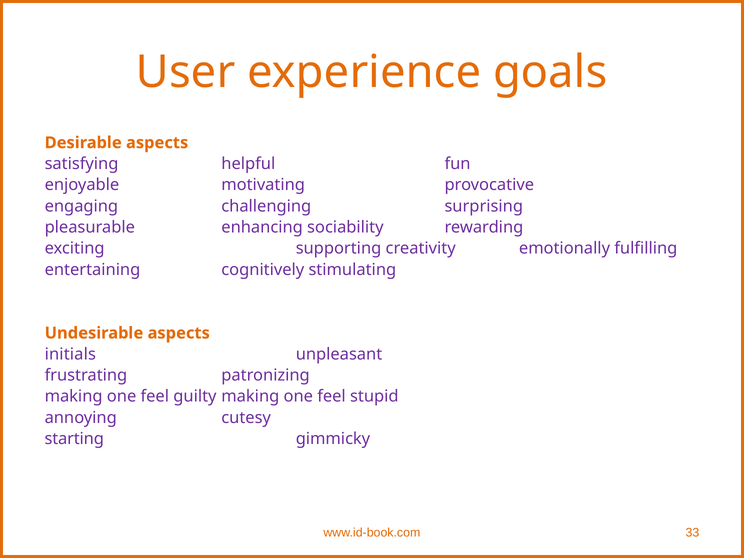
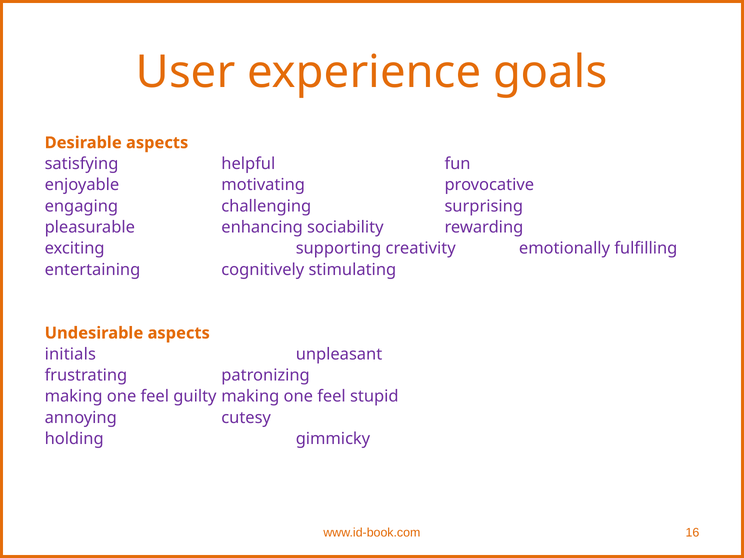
starting: starting -> holding
33: 33 -> 16
